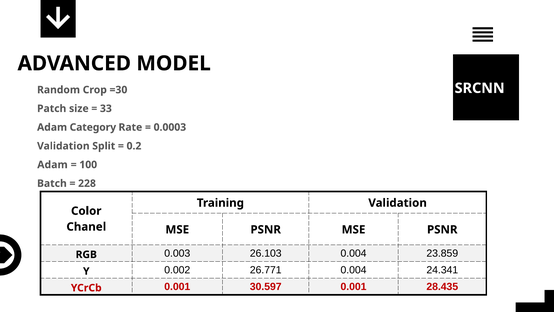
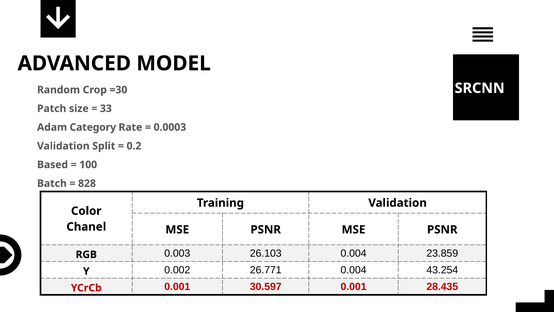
Adam at (52, 165): Adam -> Based
228: 228 -> 828
24.341: 24.341 -> 43.254
